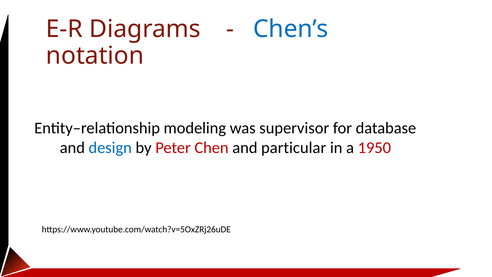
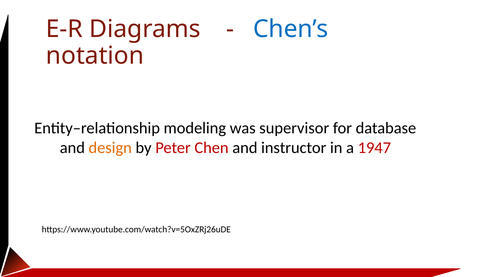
design colour: blue -> orange
particular: particular -> instructor
1950: 1950 -> 1947
